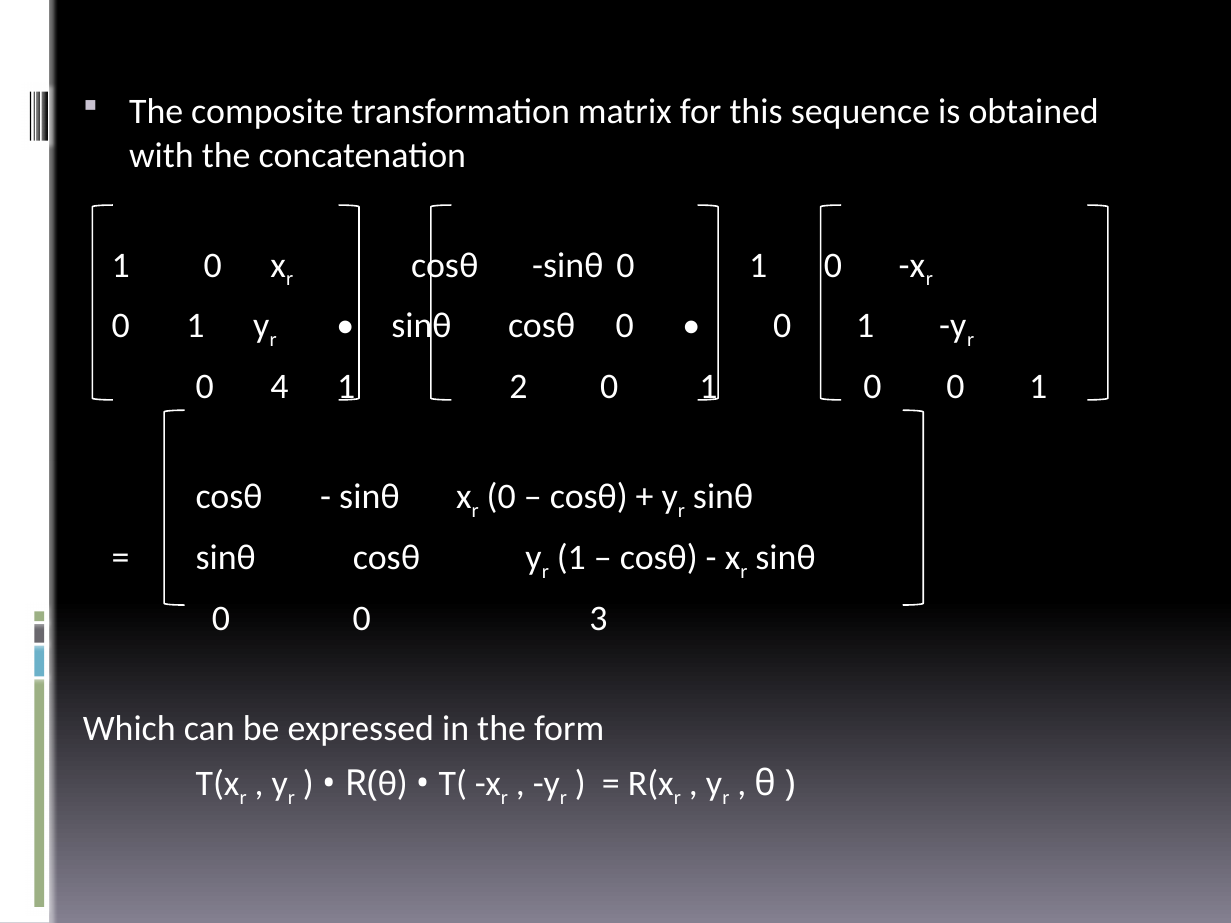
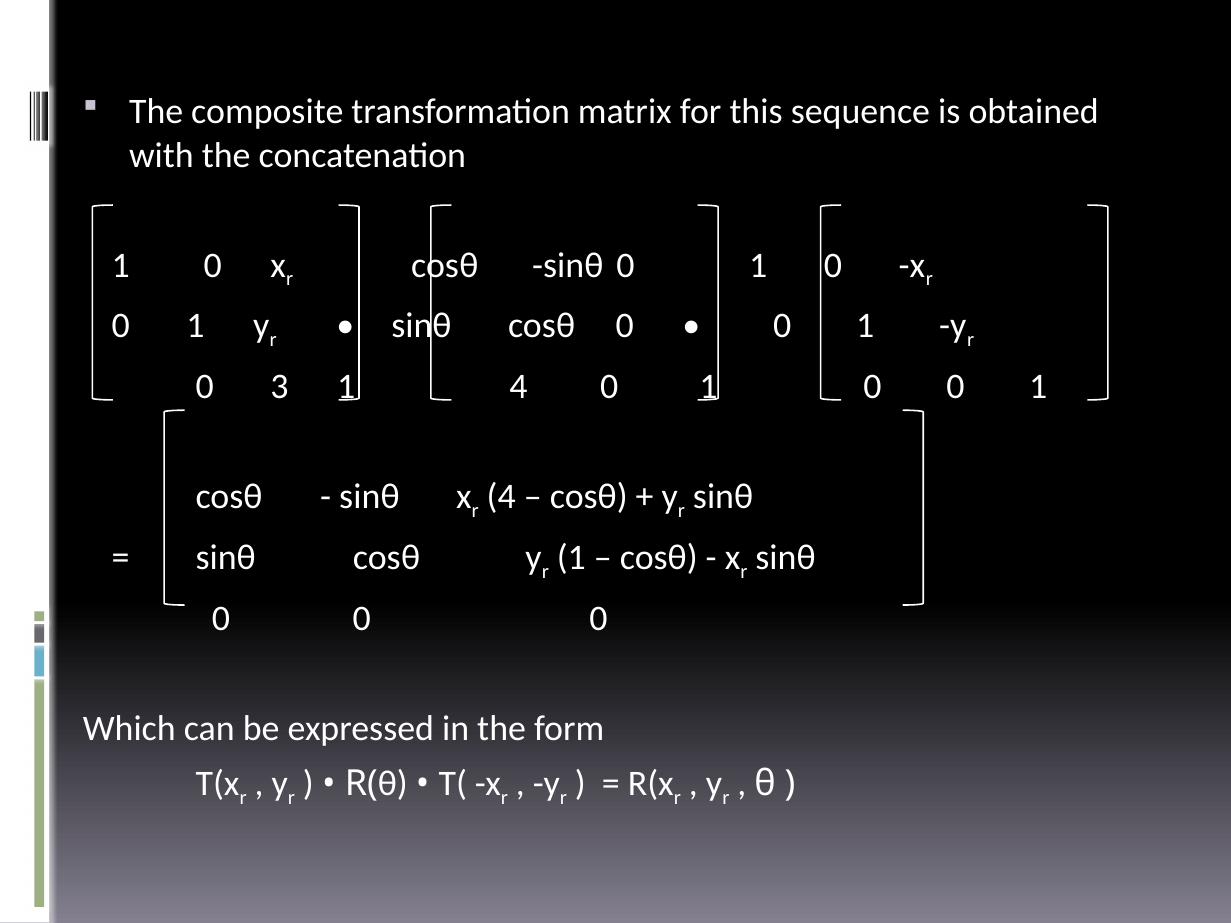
4: 4 -> 3
1 2: 2 -> 4
0 at (501, 497): 0 -> 4
0 0 3: 3 -> 0
